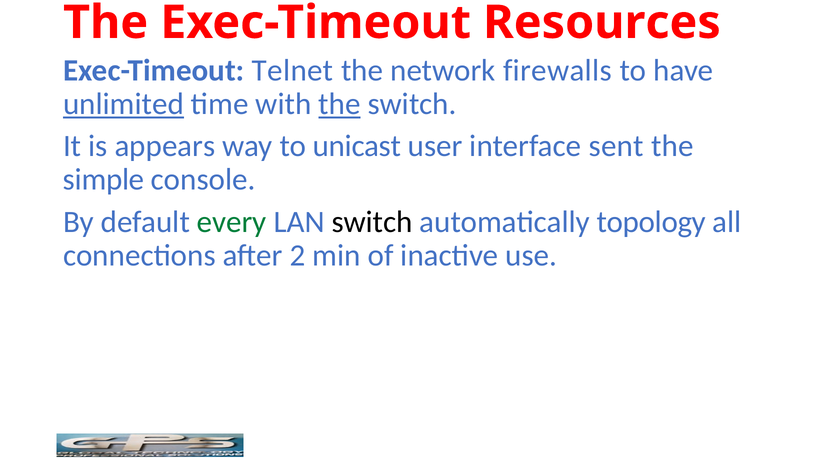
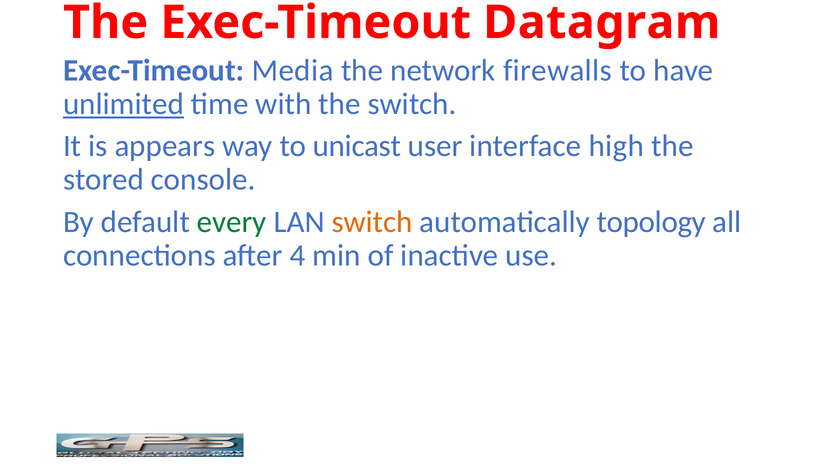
Resources: Resources -> Datagram
Telnet: Telnet -> Media
the at (340, 104) underline: present -> none
sent: sent -> high
simple: simple -> stored
switch at (372, 222) colour: black -> orange
2: 2 -> 4
